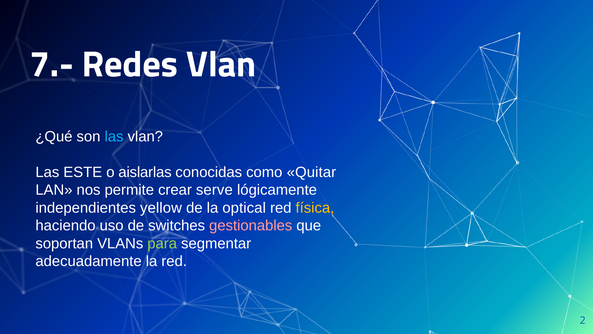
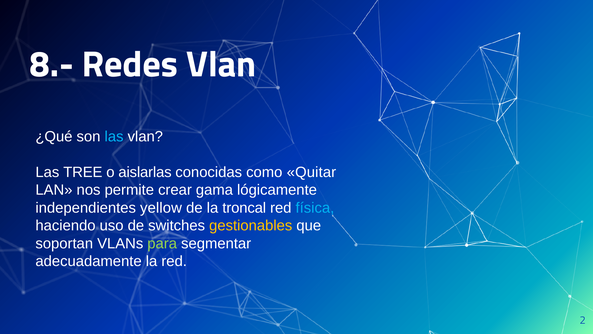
7.-: 7.- -> 8.-
ESTE: ESTE -> TREE
serve: serve -> gama
optical: optical -> troncal
física colour: yellow -> light blue
gestionables colour: pink -> yellow
